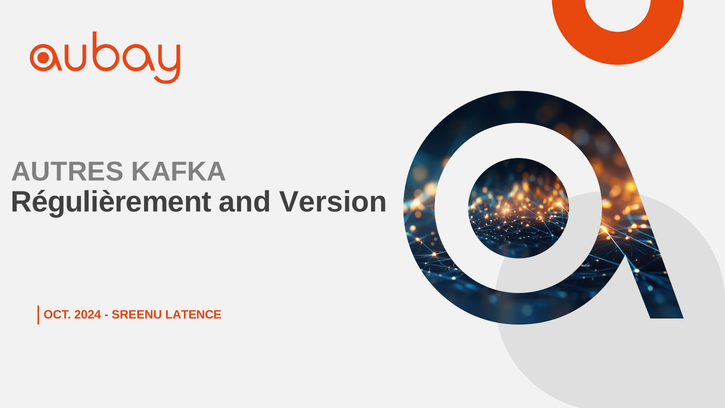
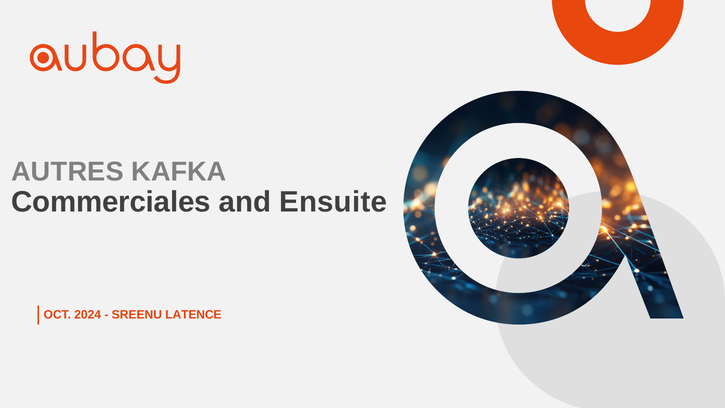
Régulièrement: Régulièrement -> Commerciales
Version: Version -> Ensuite
